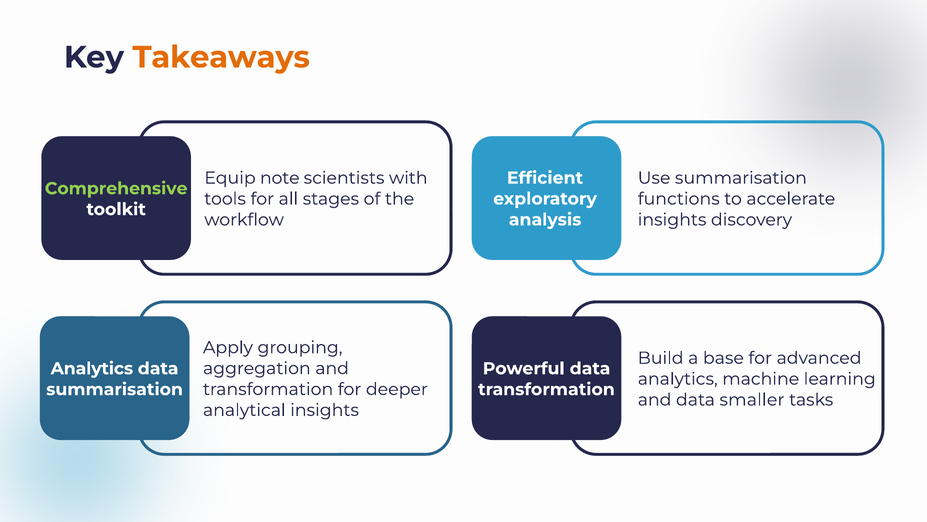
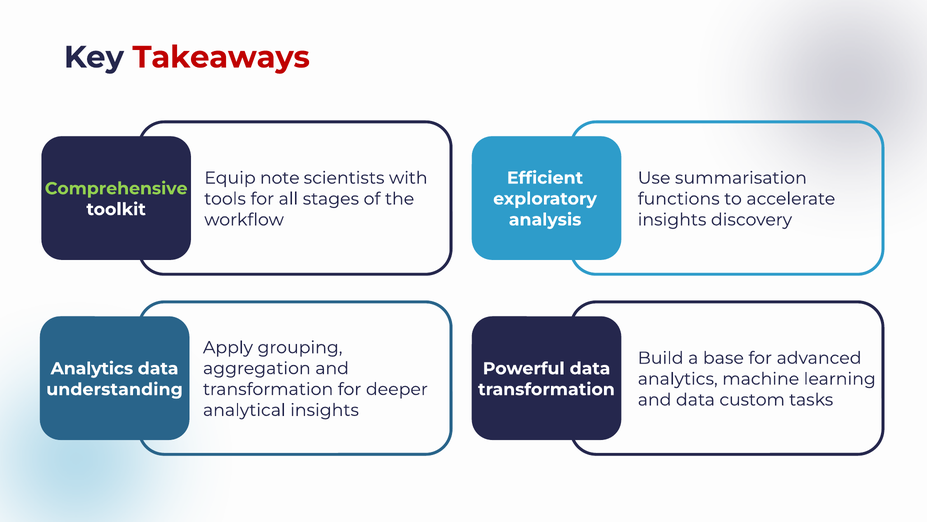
Takeaways colour: orange -> red
summarisation at (115, 389): summarisation -> understanding
smaller: smaller -> custom
